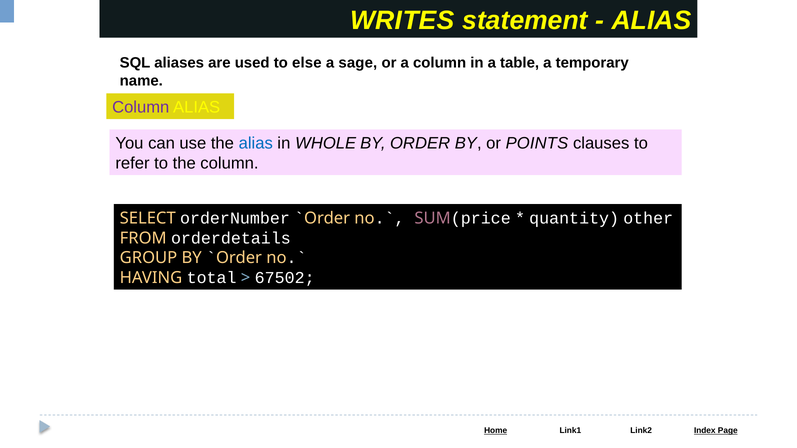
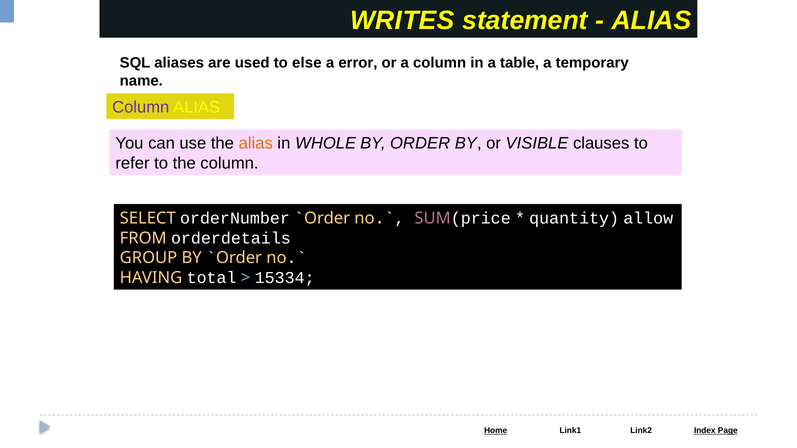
sage: sage -> error
alias at (256, 144) colour: blue -> orange
POINTS: POINTS -> VISIBLE
other: other -> allow
67502: 67502 -> 15334
